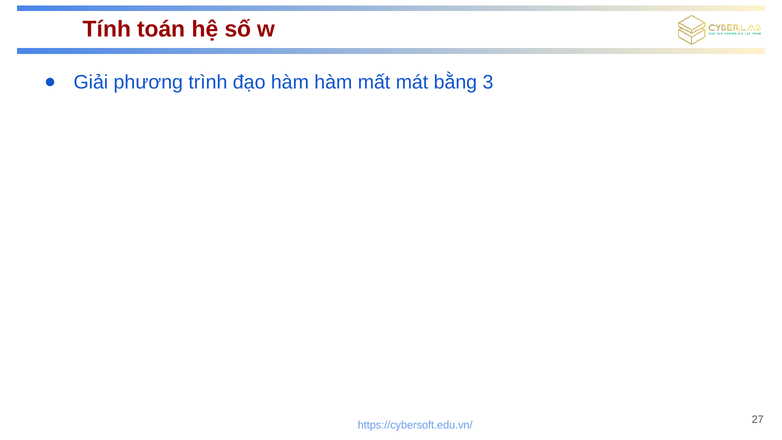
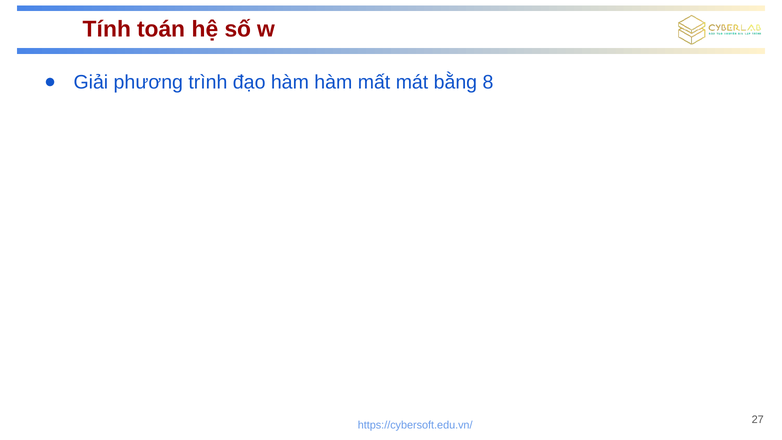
3: 3 -> 8
